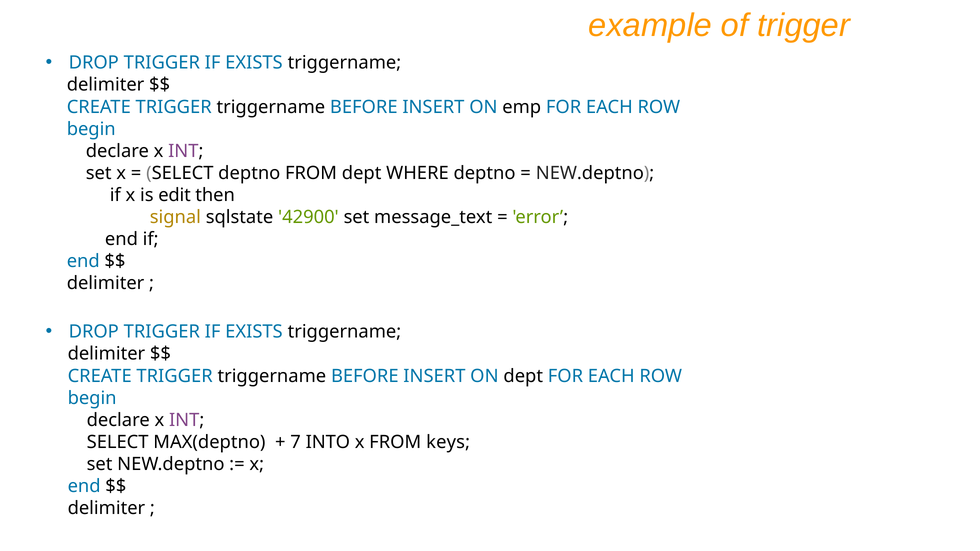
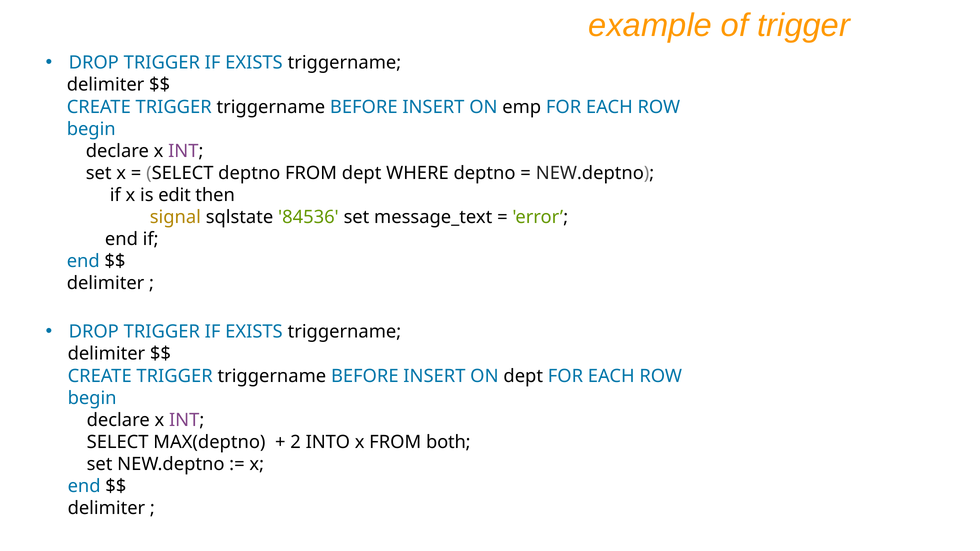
42900: 42900 -> 84536
7: 7 -> 2
keys: keys -> both
